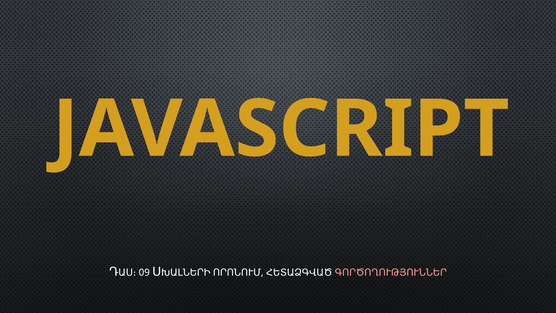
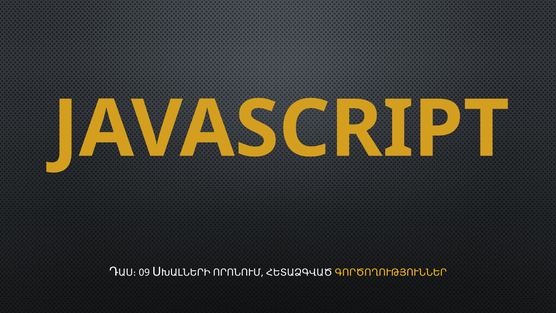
ԳՈՐԾՈՂՈՒԹՅՈՒՆՆԵՐ colour: pink -> yellow
